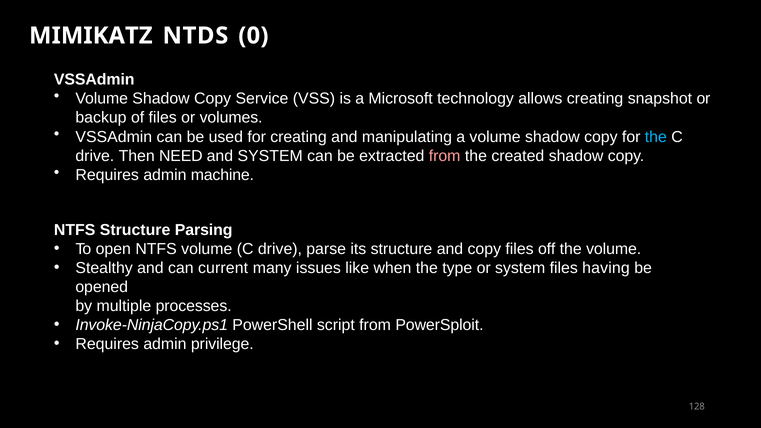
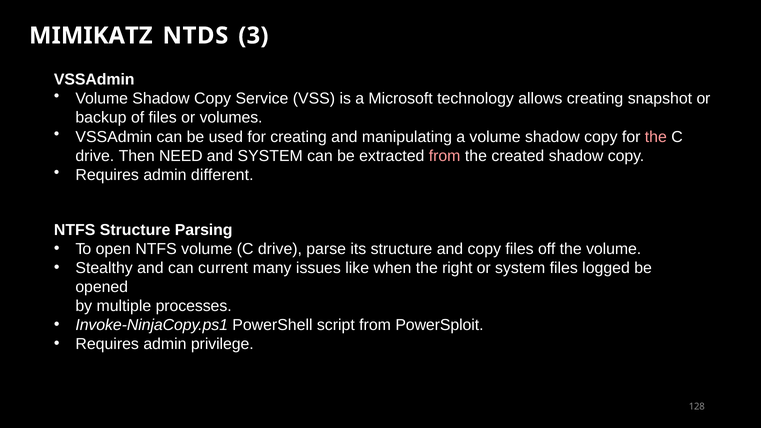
0: 0 -> 3
the at (656, 137) colour: light blue -> pink
machine: machine -> different
type: type -> right
having: having -> logged
